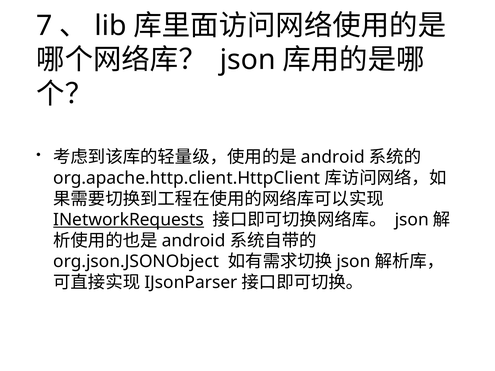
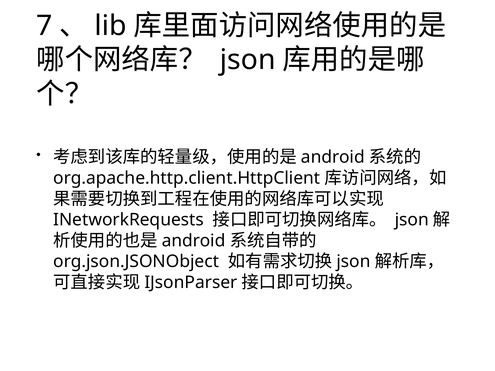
INetworkRequests underline: present -> none
